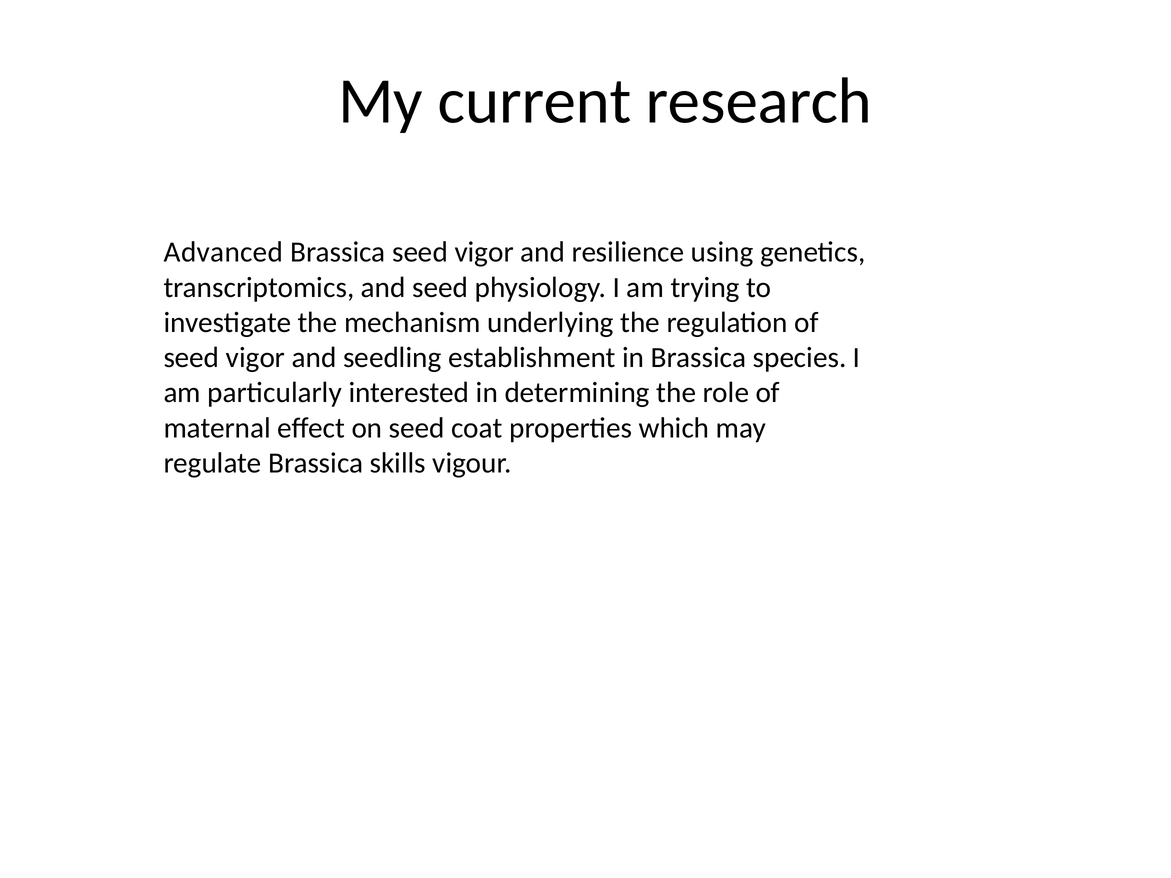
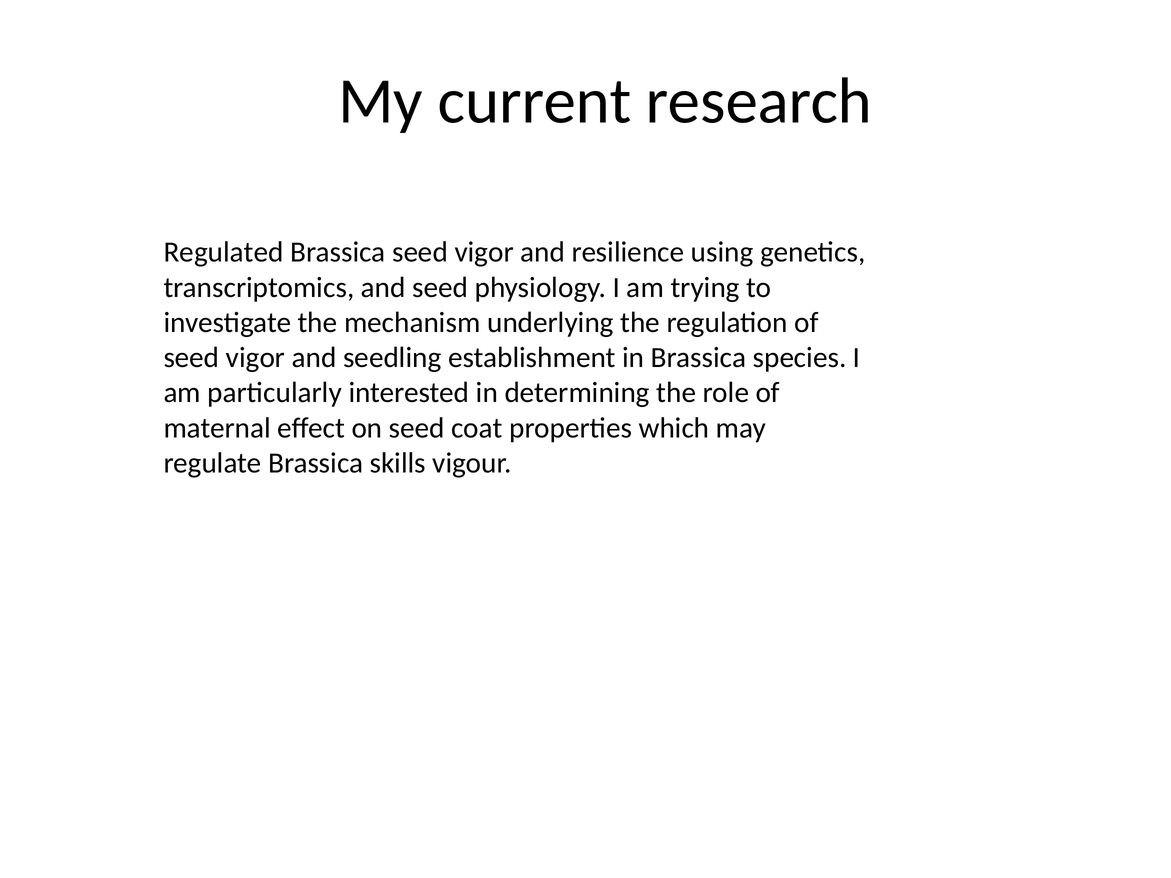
Advanced: Advanced -> Regulated
